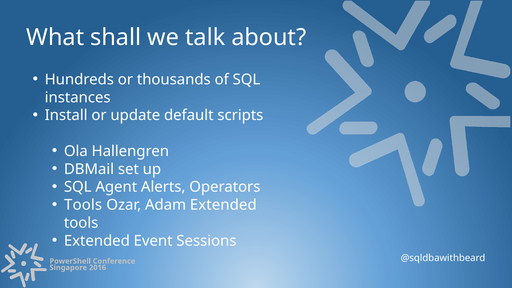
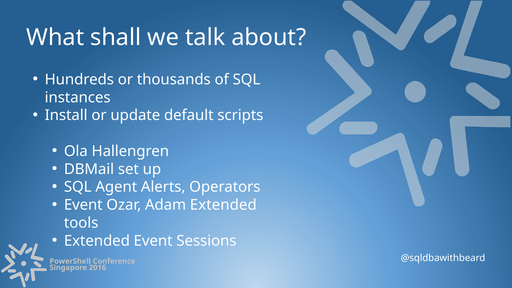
Tools at (83, 205): Tools -> Event
